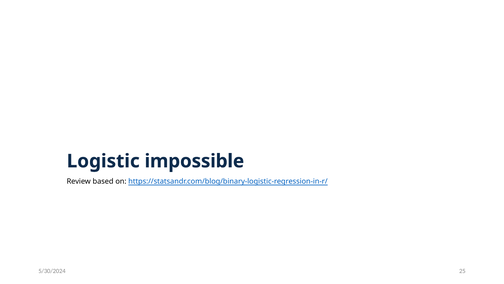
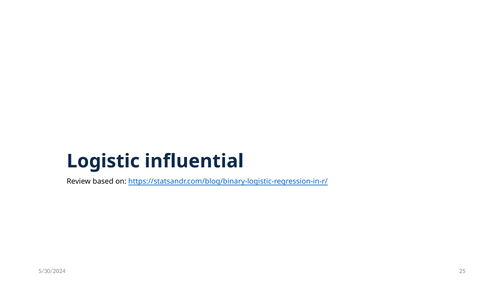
impossible: impossible -> influential
